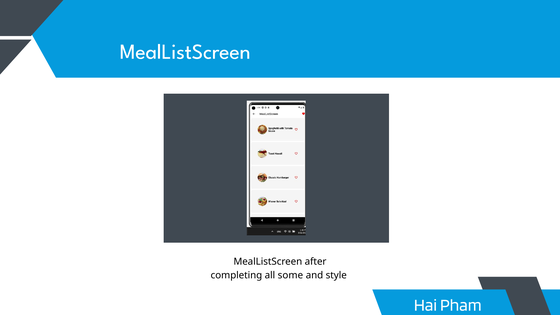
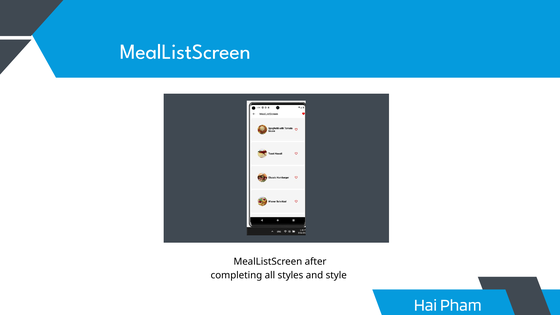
some: some -> styles
